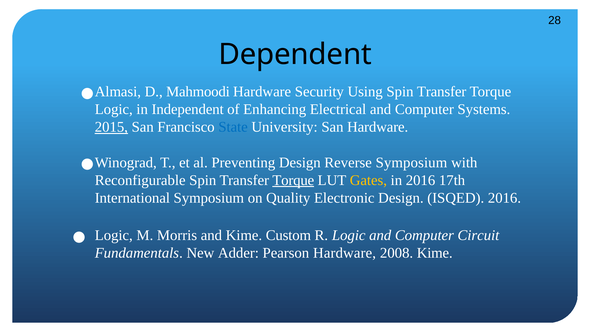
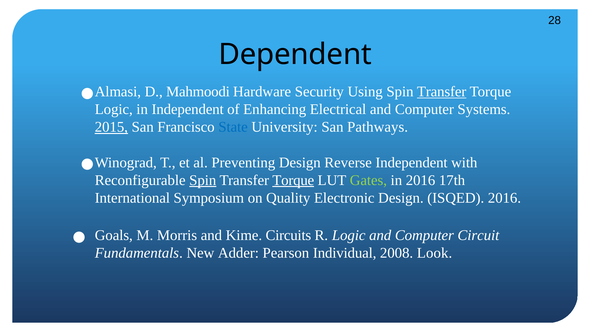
Transfer at (442, 92) underline: none -> present
San Hardware: Hardware -> Pathways
Reverse Symposium: Symposium -> Independent
Spin at (203, 180) underline: none -> present
Gates colour: yellow -> light green
Logic at (114, 235): Logic -> Goals
Custom: Custom -> Circuits
Pearson Hardware: Hardware -> Individual
2008 Kime: Kime -> Look
